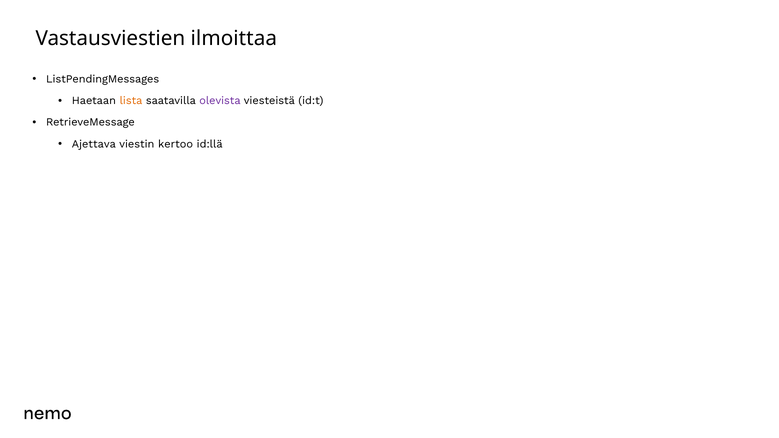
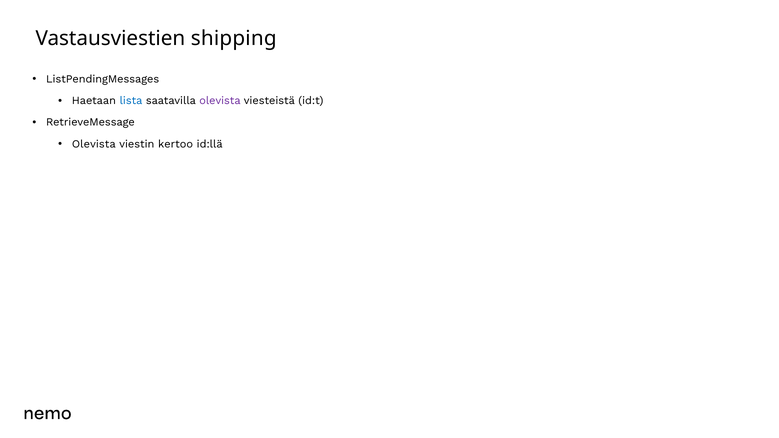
ilmoittaa: ilmoittaa -> shipping
lista colour: orange -> blue
Ajettava at (94, 144): Ajettava -> Olevista
